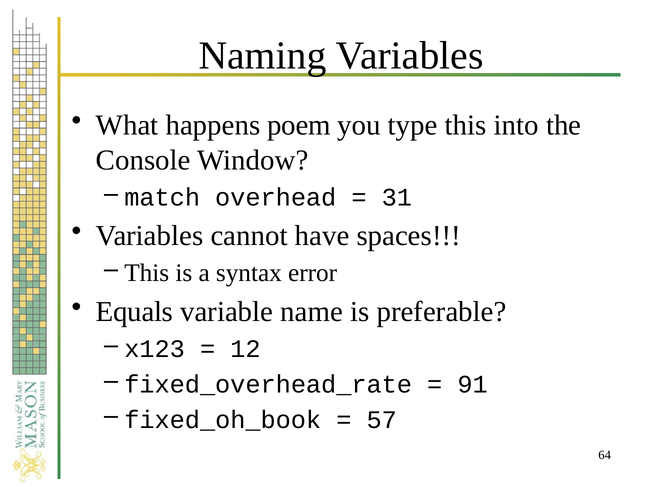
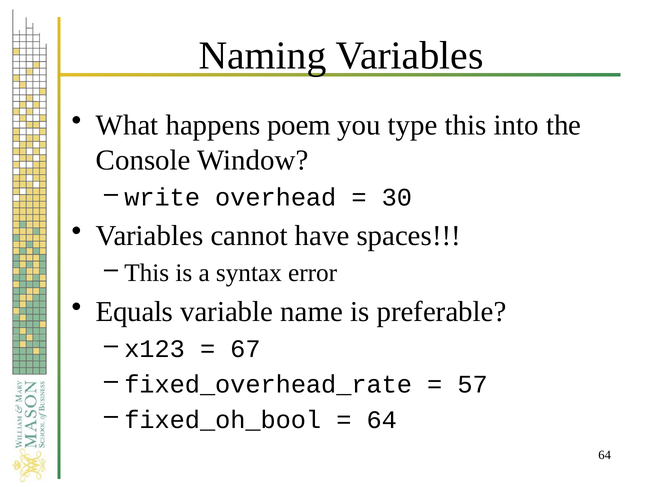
match: match -> write
31: 31 -> 30
12: 12 -> 67
91: 91 -> 57
fixed_oh_book: fixed_oh_book -> fixed_oh_bool
57 at (382, 420): 57 -> 64
